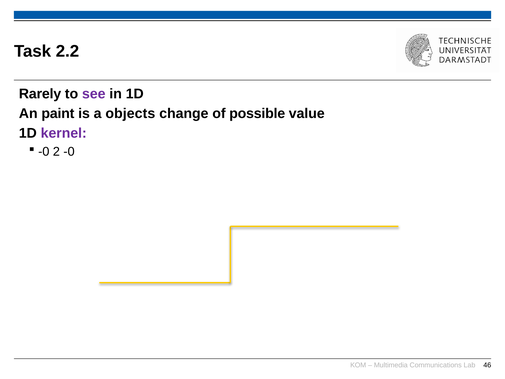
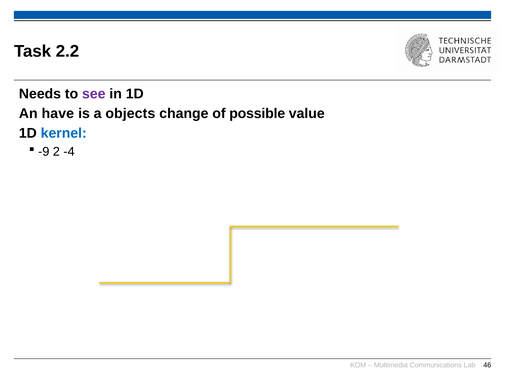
Rarely: Rarely -> Needs
paint: paint -> have
kernel colour: purple -> blue
-0 at (44, 152): -0 -> -9
2 -0: -0 -> -4
